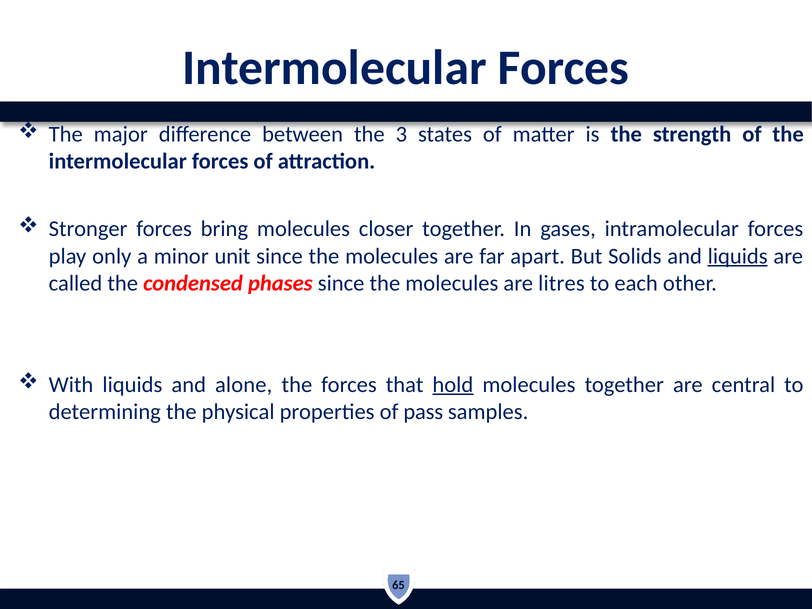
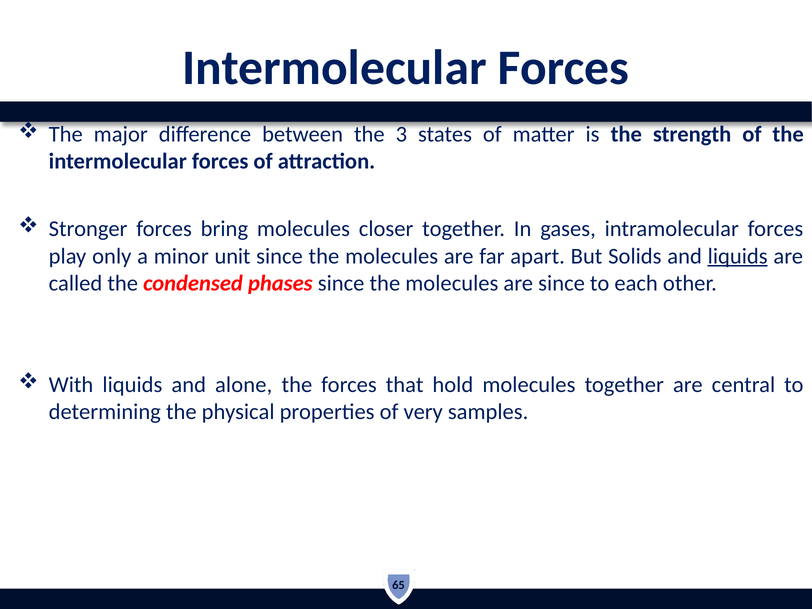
are litres: litres -> since
hold underline: present -> none
pass: pass -> very
